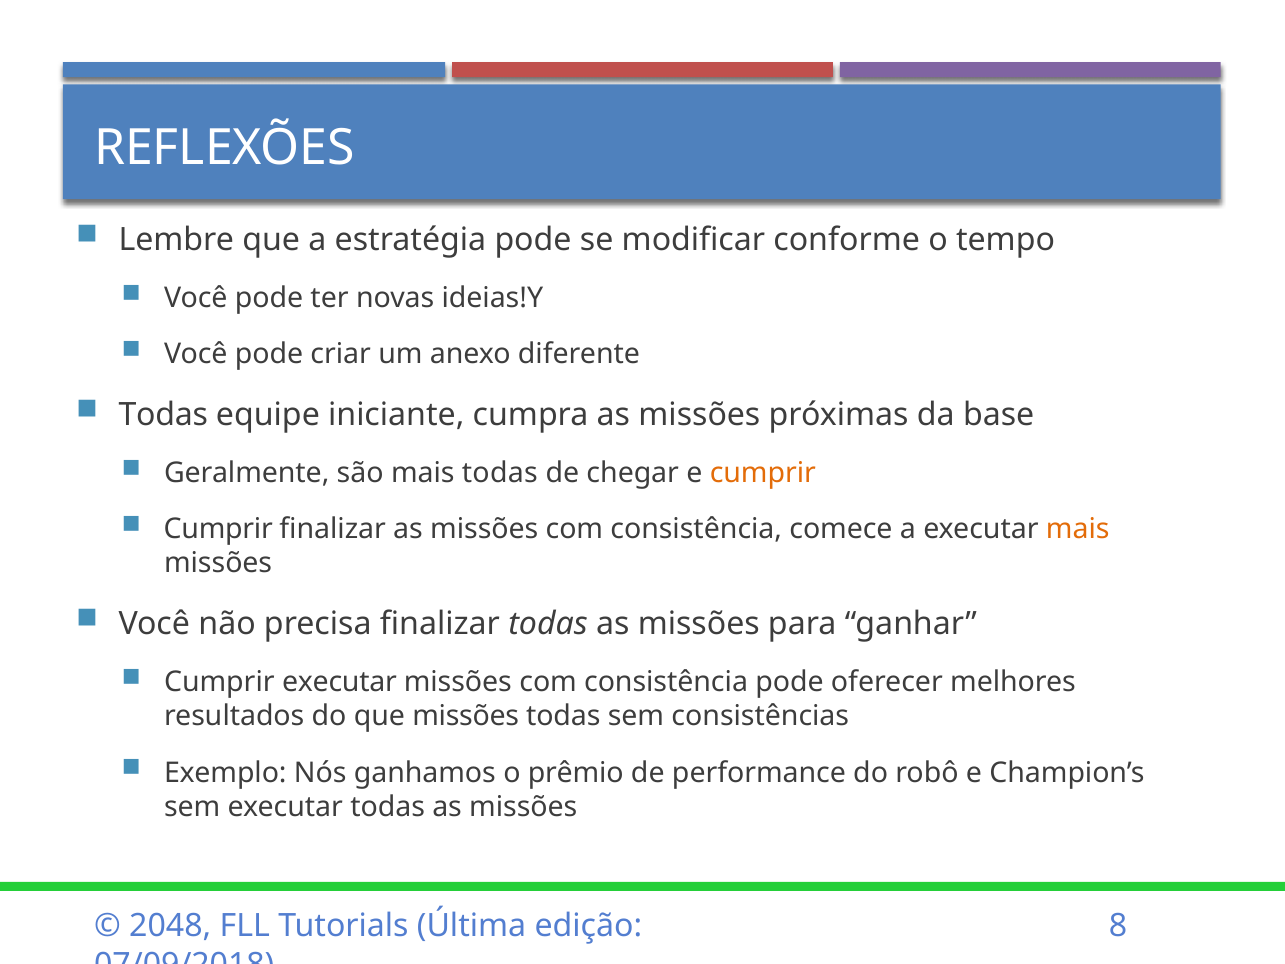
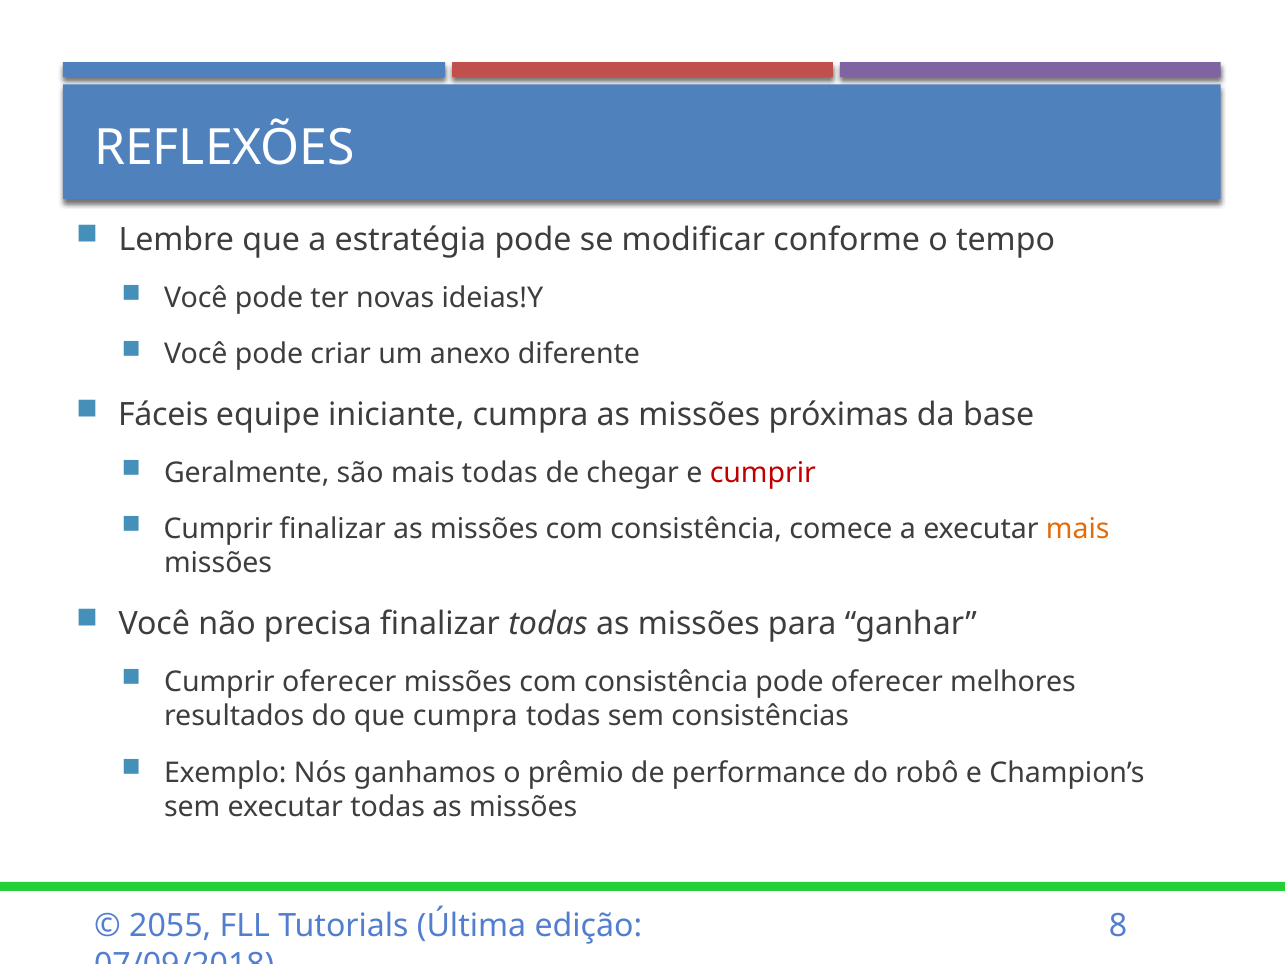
Todas at (163, 414): Todas -> Fáceis
cumprir at (763, 473) colour: orange -> red
Cumprir executar: executar -> oferecer
que missões: missões -> cumpra
2048: 2048 -> 2055
